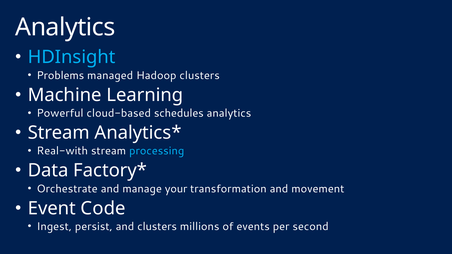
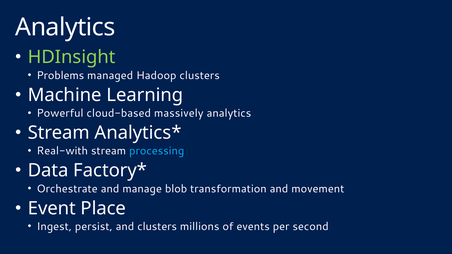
HDInsight colour: light blue -> light green
schedules: schedules -> massively
your: your -> blob
Code: Code -> Place
